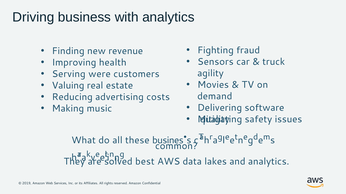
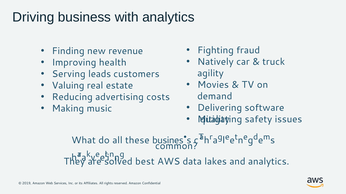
Sensors: Sensors -> Natively
were: were -> leads
